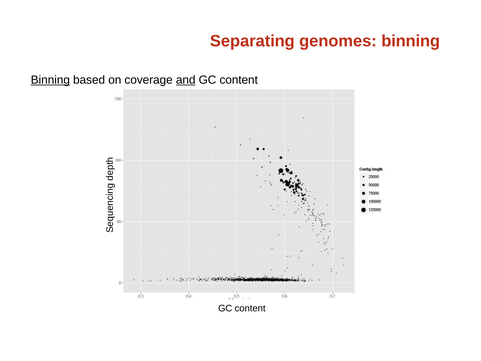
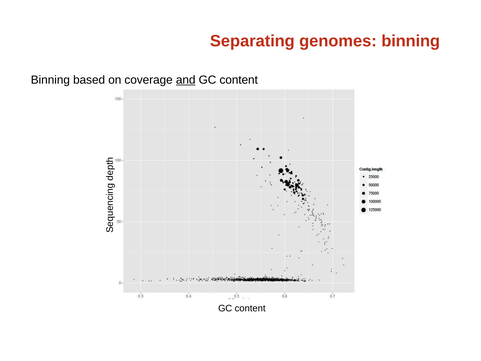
Binning at (50, 80) underline: present -> none
